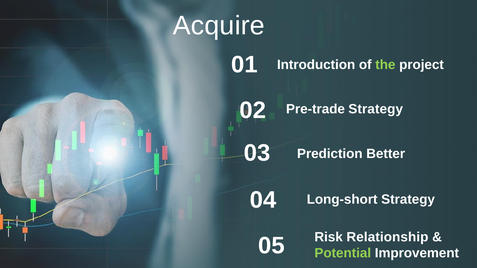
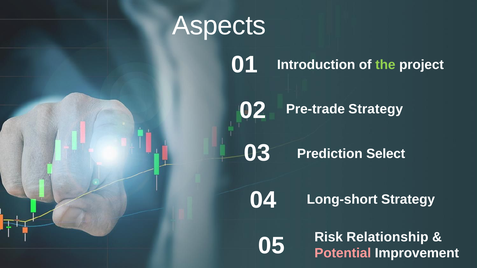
Acquire: Acquire -> Aspects
Better: Better -> Select
Potential colour: light green -> pink
